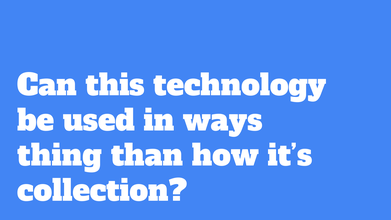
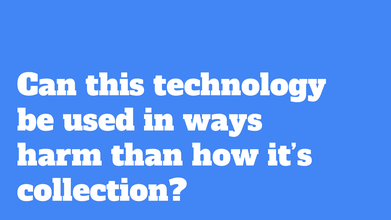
thing: thing -> harm
